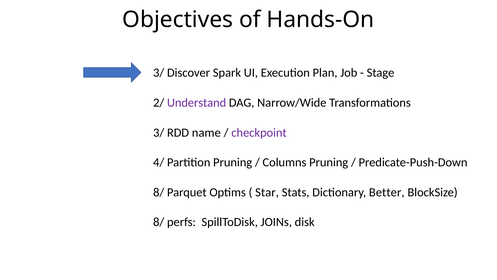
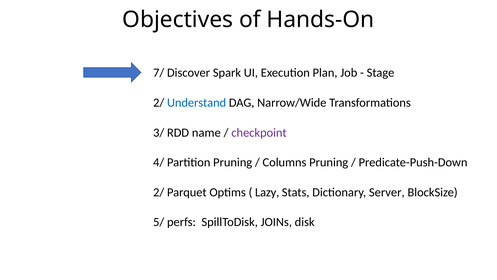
3/ at (159, 73): 3/ -> 7/
Understand colour: purple -> blue
8/ at (159, 192): 8/ -> 2/
Star: Star -> Lazy
Better: Better -> Server
8/ at (159, 222): 8/ -> 5/
